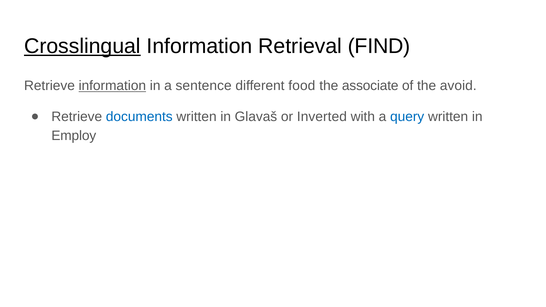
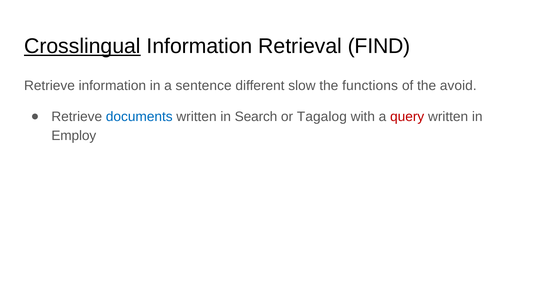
information at (112, 86) underline: present -> none
food: food -> slow
associate: associate -> functions
Glavaš: Glavaš -> Search
Inverted: Inverted -> Tagalog
query colour: blue -> red
